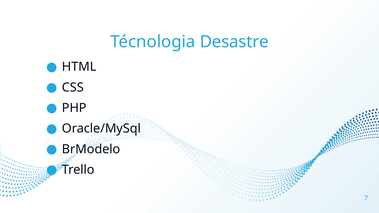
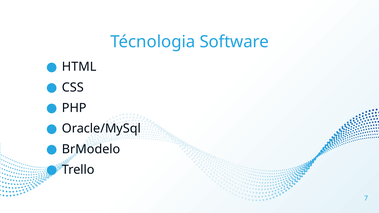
Desastre: Desastre -> Software
